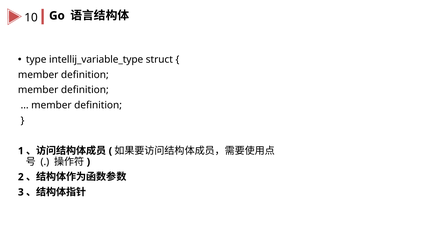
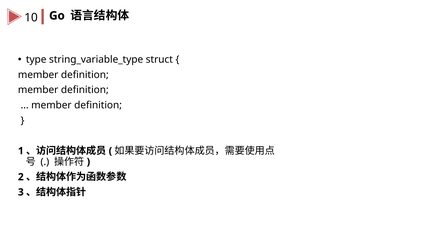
intellij_variable_type: intellij_variable_type -> string_variable_type
